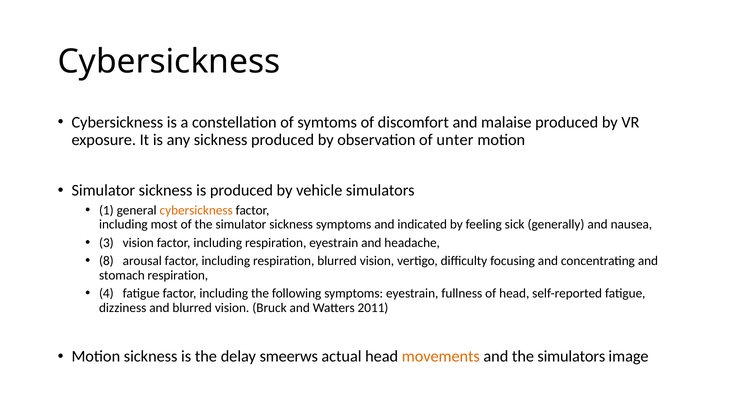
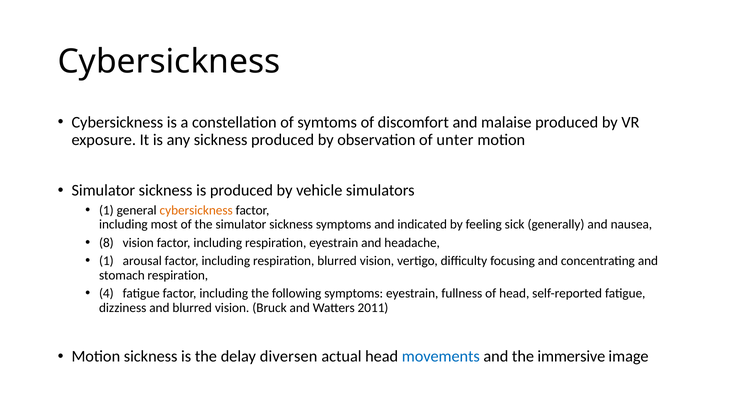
3: 3 -> 8
8 at (106, 261): 8 -> 1
smeerws: smeerws -> diversen
movements colour: orange -> blue
the simulators: simulators -> immersive
